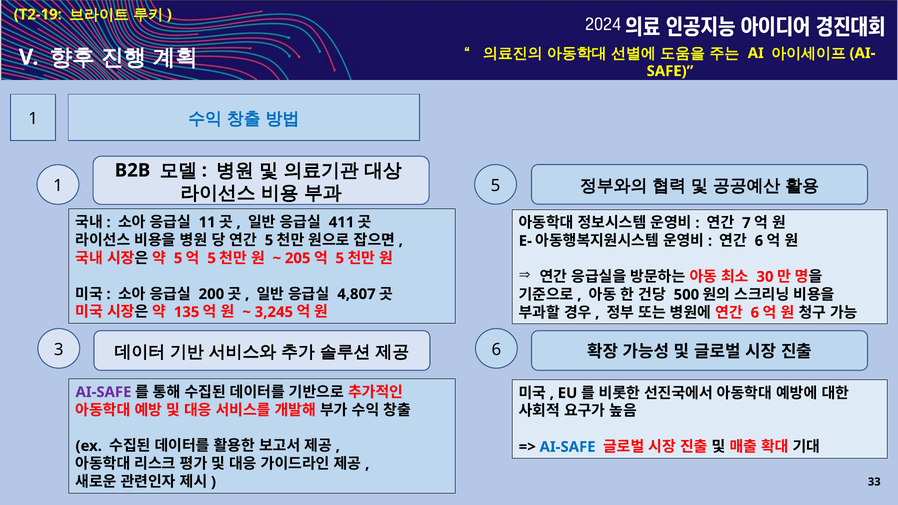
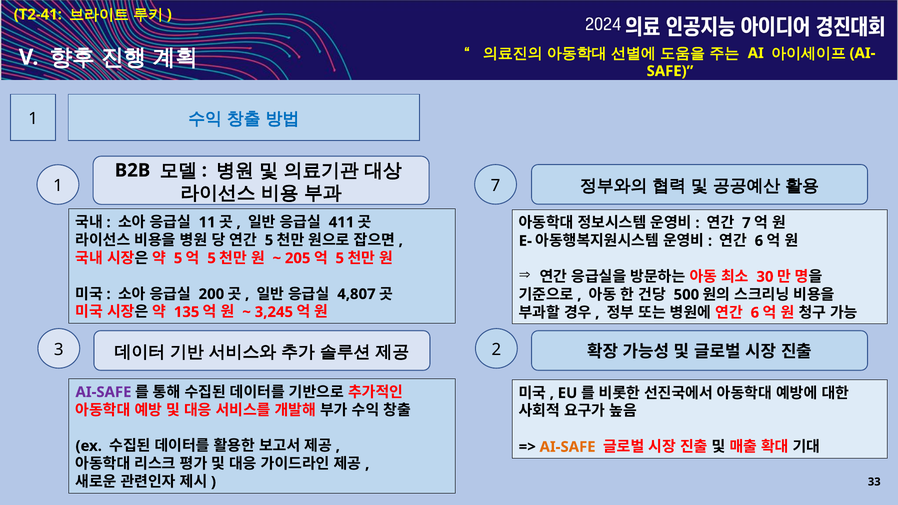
T2-19: T2-19 -> T2-41
1 5: 5 -> 7
6 at (496, 350): 6 -> 2
AI-SAFE at (568, 447) colour: blue -> orange
